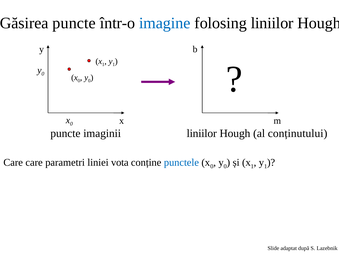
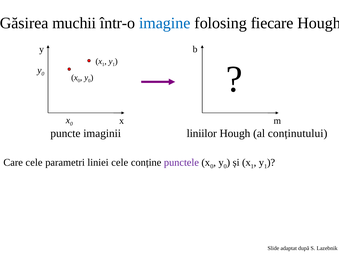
Găsirea puncte: puncte -> muchii
folosing liniilor: liniilor -> fiecare
Care care: care -> cele
liniei vota: vota -> cele
punctele colour: blue -> purple
